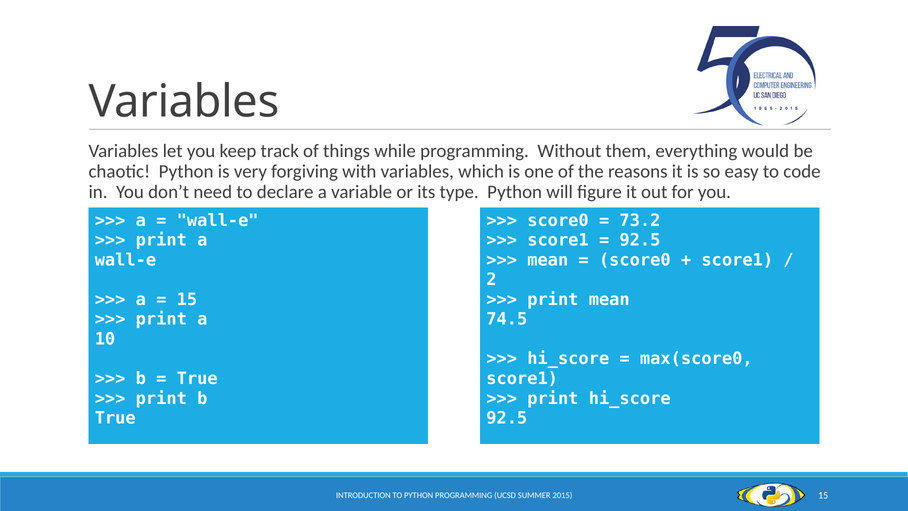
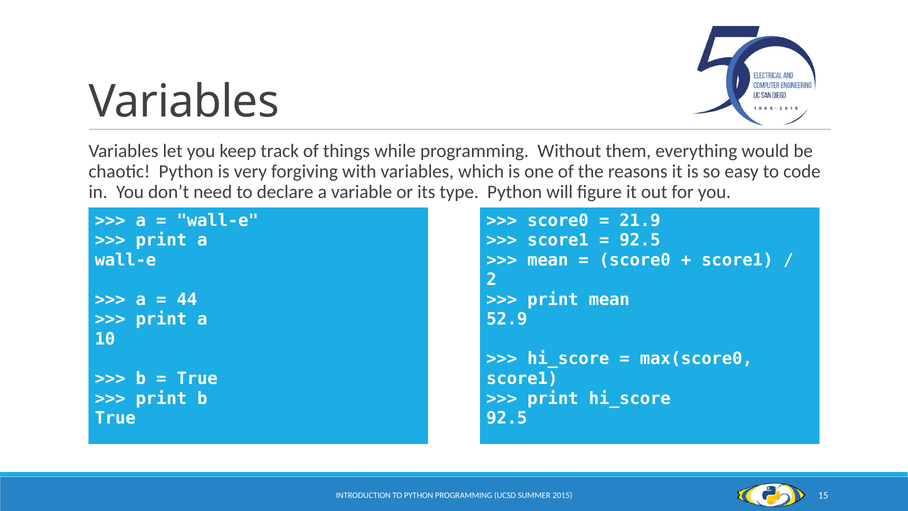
73.2: 73.2 -> 21.9
15 at (187, 299): 15 -> 44
74.5: 74.5 -> 52.9
